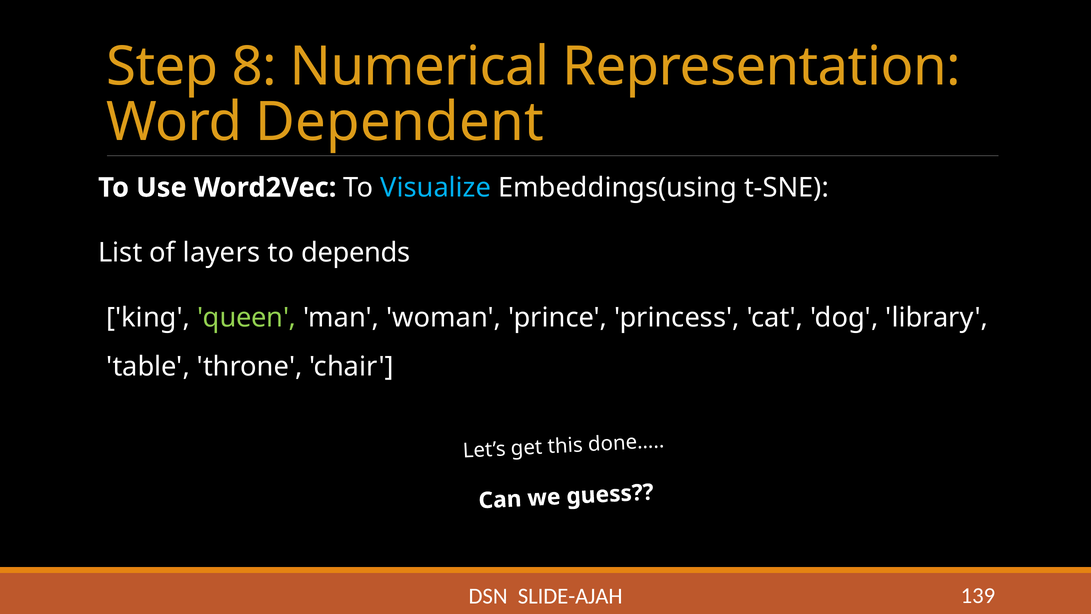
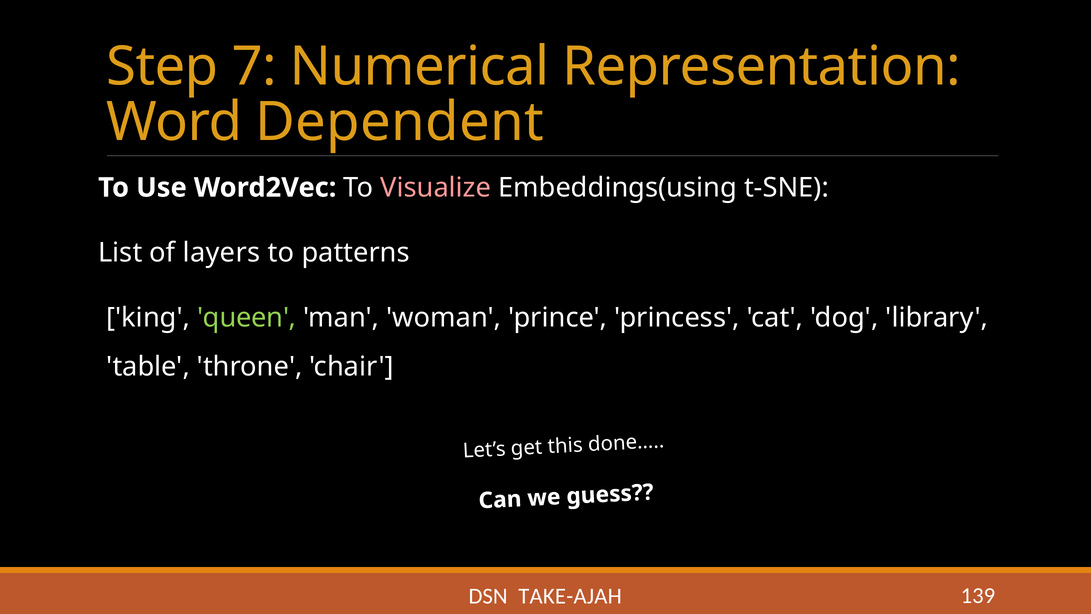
8: 8 -> 7
Visualize colour: light blue -> pink
depends: depends -> patterns
SLIDE-AJAH: SLIDE-AJAH -> TAKE-AJAH
